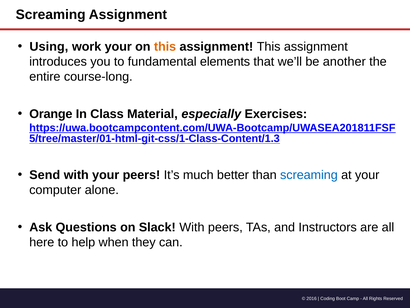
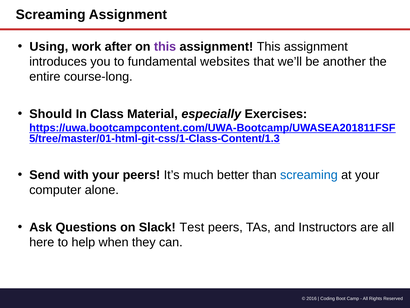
work your: your -> after
this at (165, 47) colour: orange -> purple
elements: elements -> websites
Orange: Orange -> Should
Slack With: With -> Test
